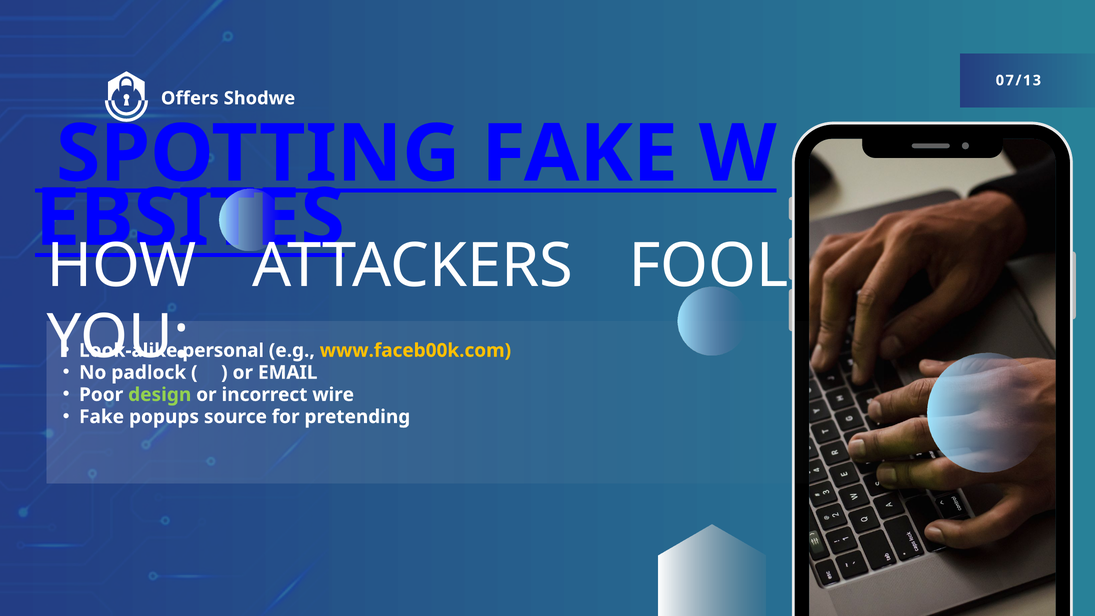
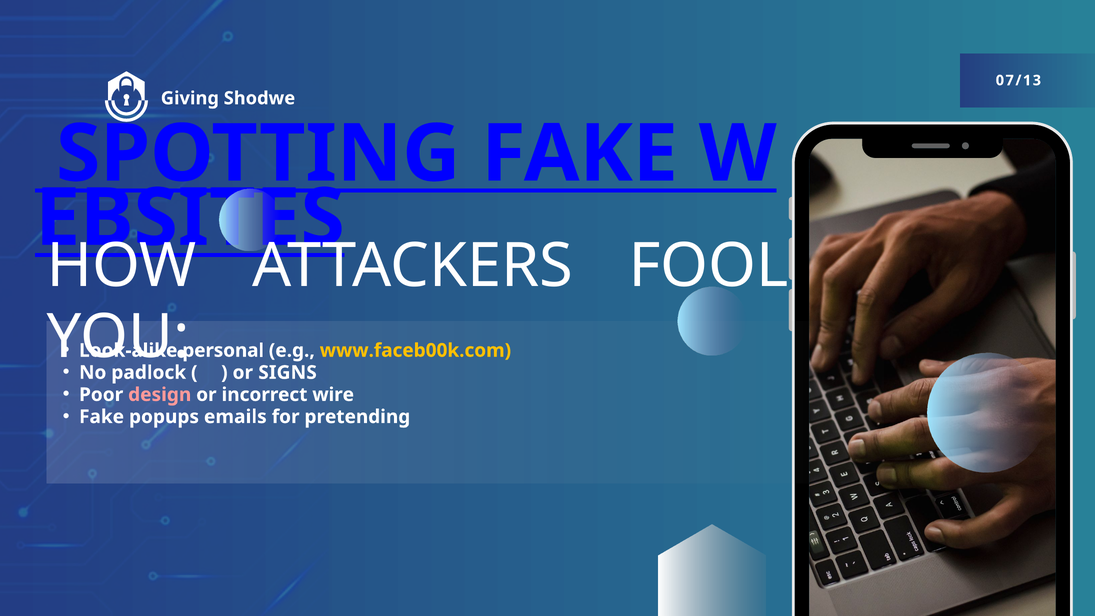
Offers: Offers -> Giving
EMAIL: EMAIL -> SIGNS
design colour: light green -> pink
source: source -> emails
